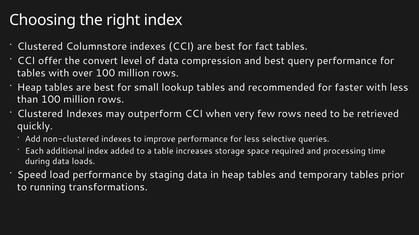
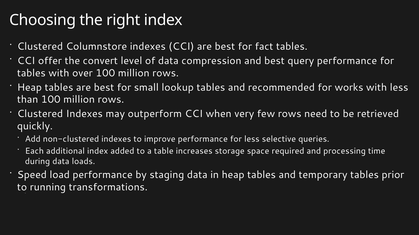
faster: faster -> works
